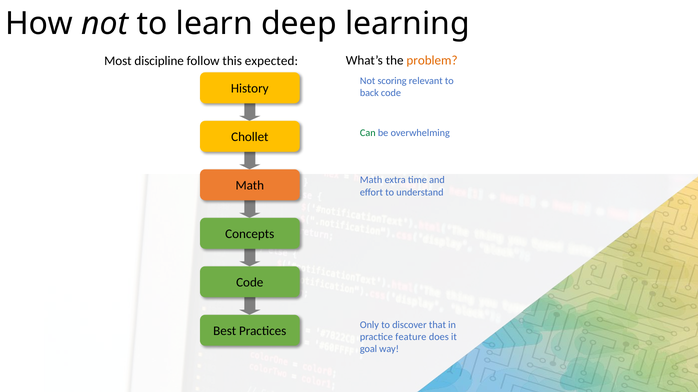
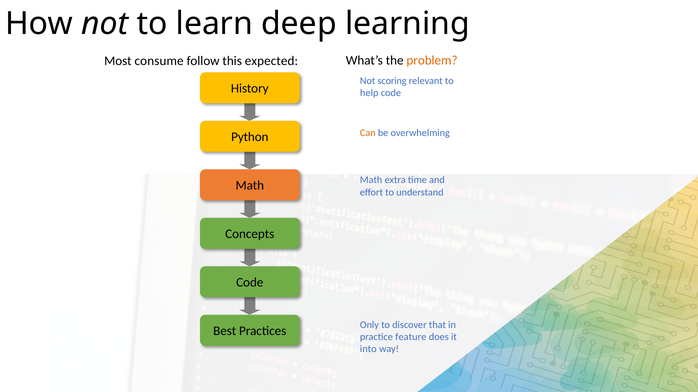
discipline: discipline -> consume
back: back -> help
Can colour: green -> orange
Chollet: Chollet -> Python
goal: goal -> into
